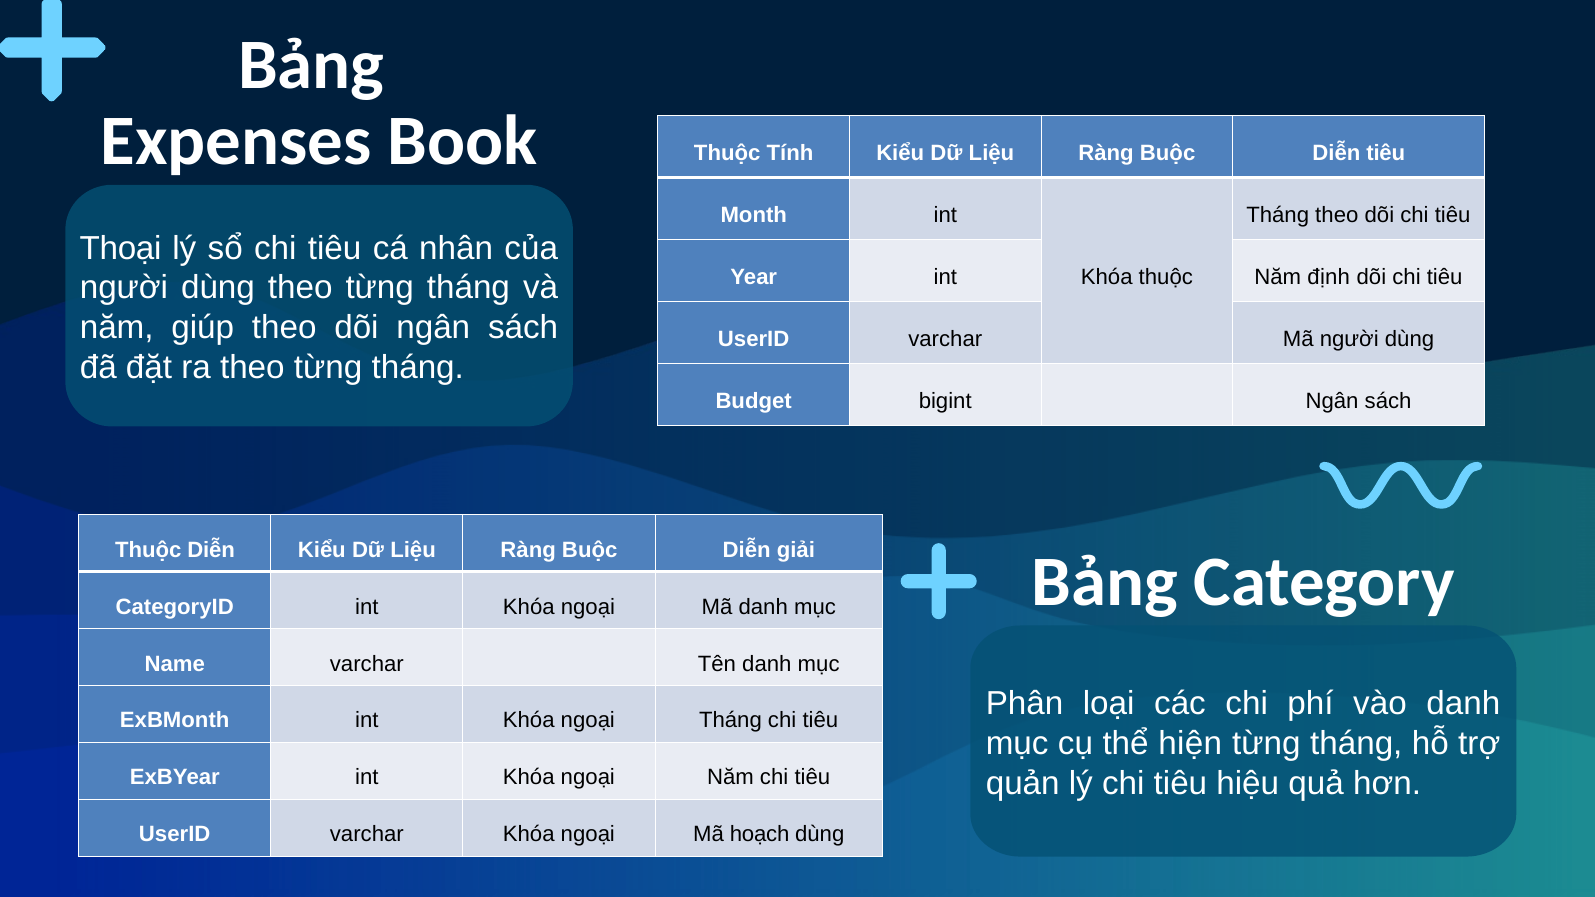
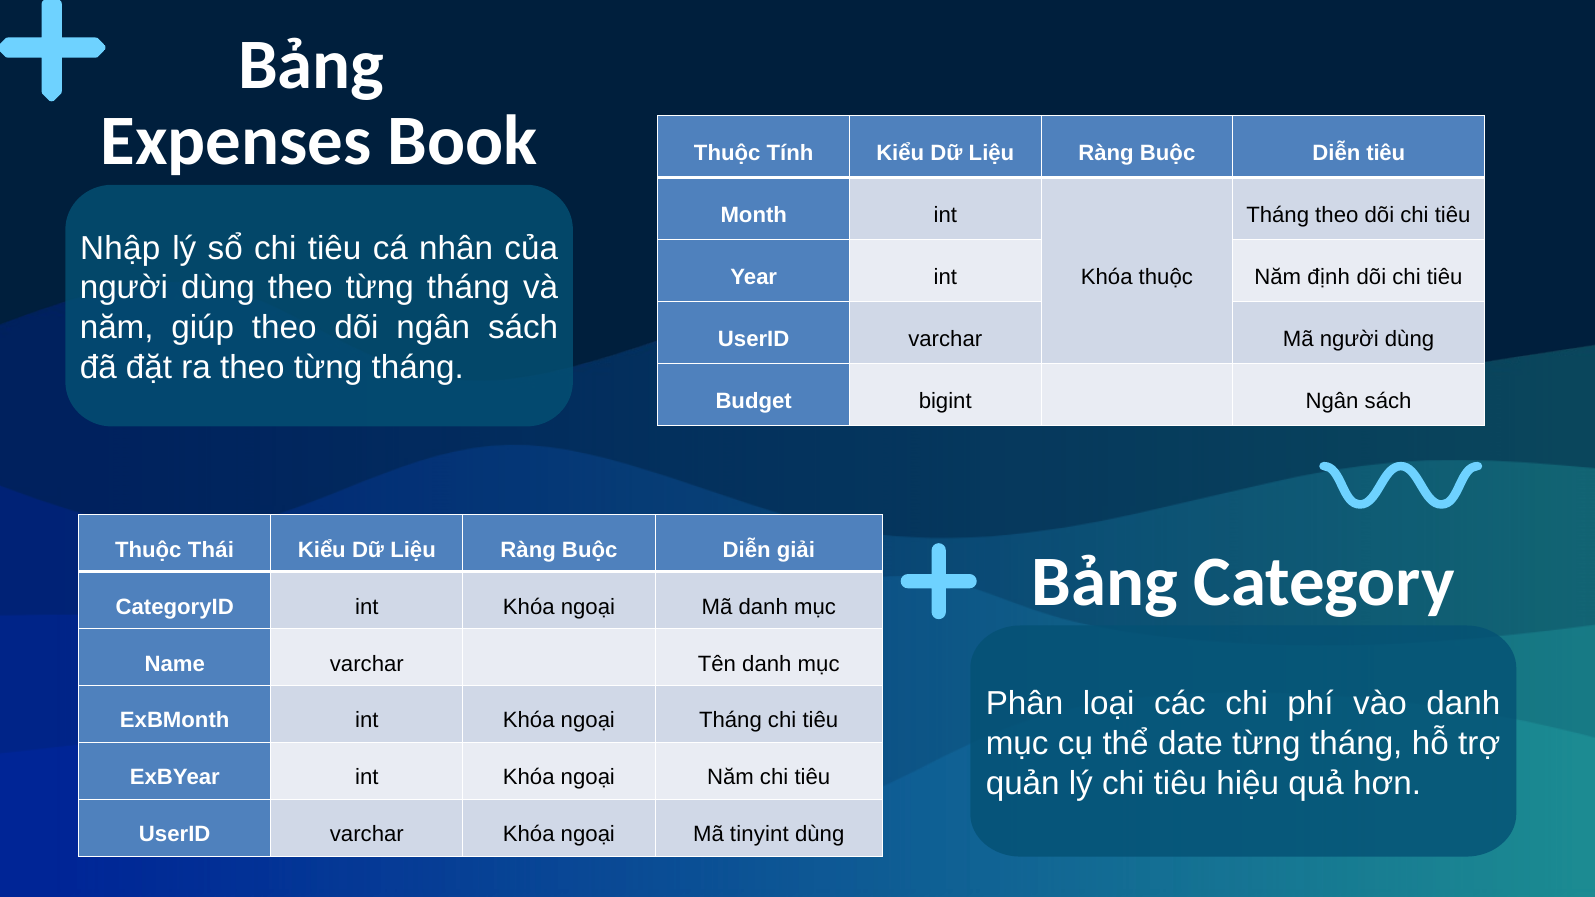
Thoại: Thoại -> Nhập
Thuộc Diễn: Diễn -> Thái
hiện: hiện -> date
hoạch: hoạch -> tinyint
